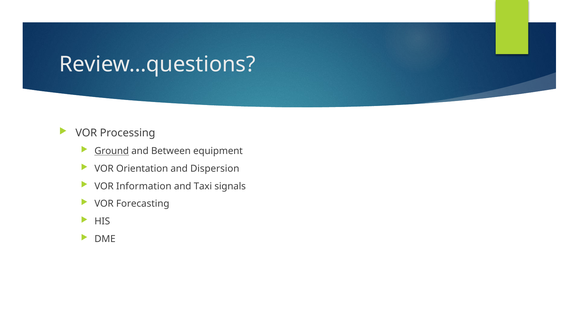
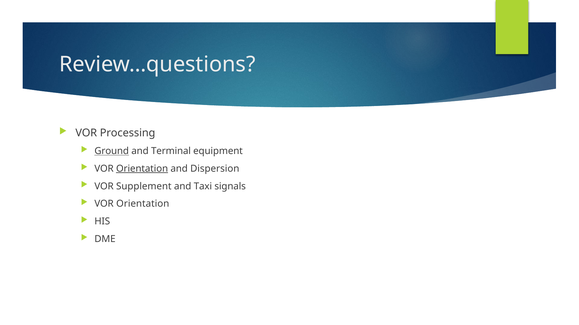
Between: Between -> Terminal
Orientation at (142, 169) underline: none -> present
Information: Information -> Supplement
Forecasting at (143, 204): Forecasting -> Orientation
